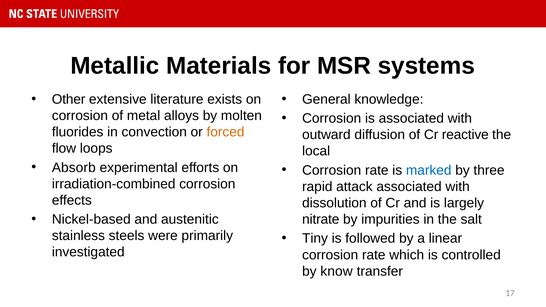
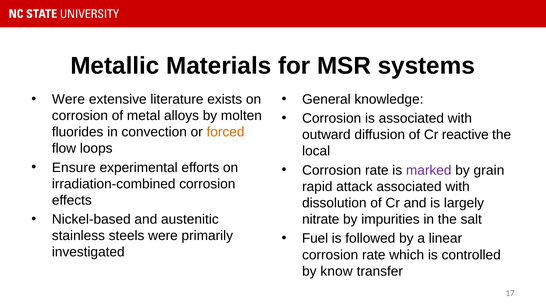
Other at (69, 99): Other -> Were
Absorb: Absorb -> Ensure
marked colour: blue -> purple
three: three -> grain
Tiny: Tiny -> Fuel
